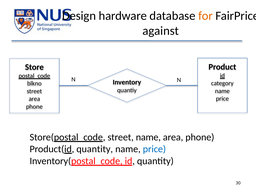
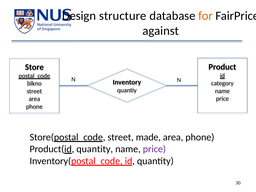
hardware: hardware -> structure
street name: name -> made
price at (154, 149) colour: blue -> purple
